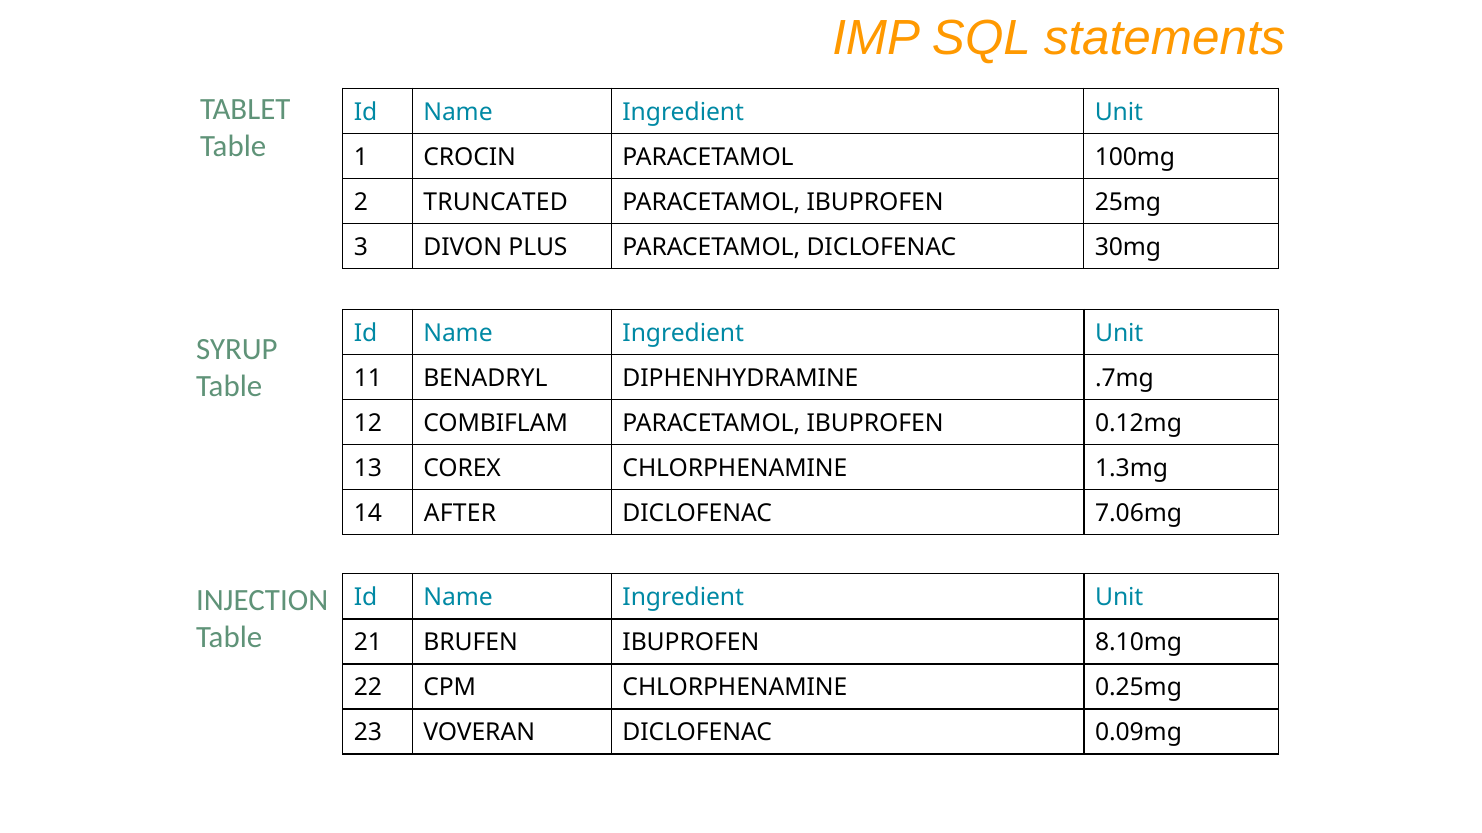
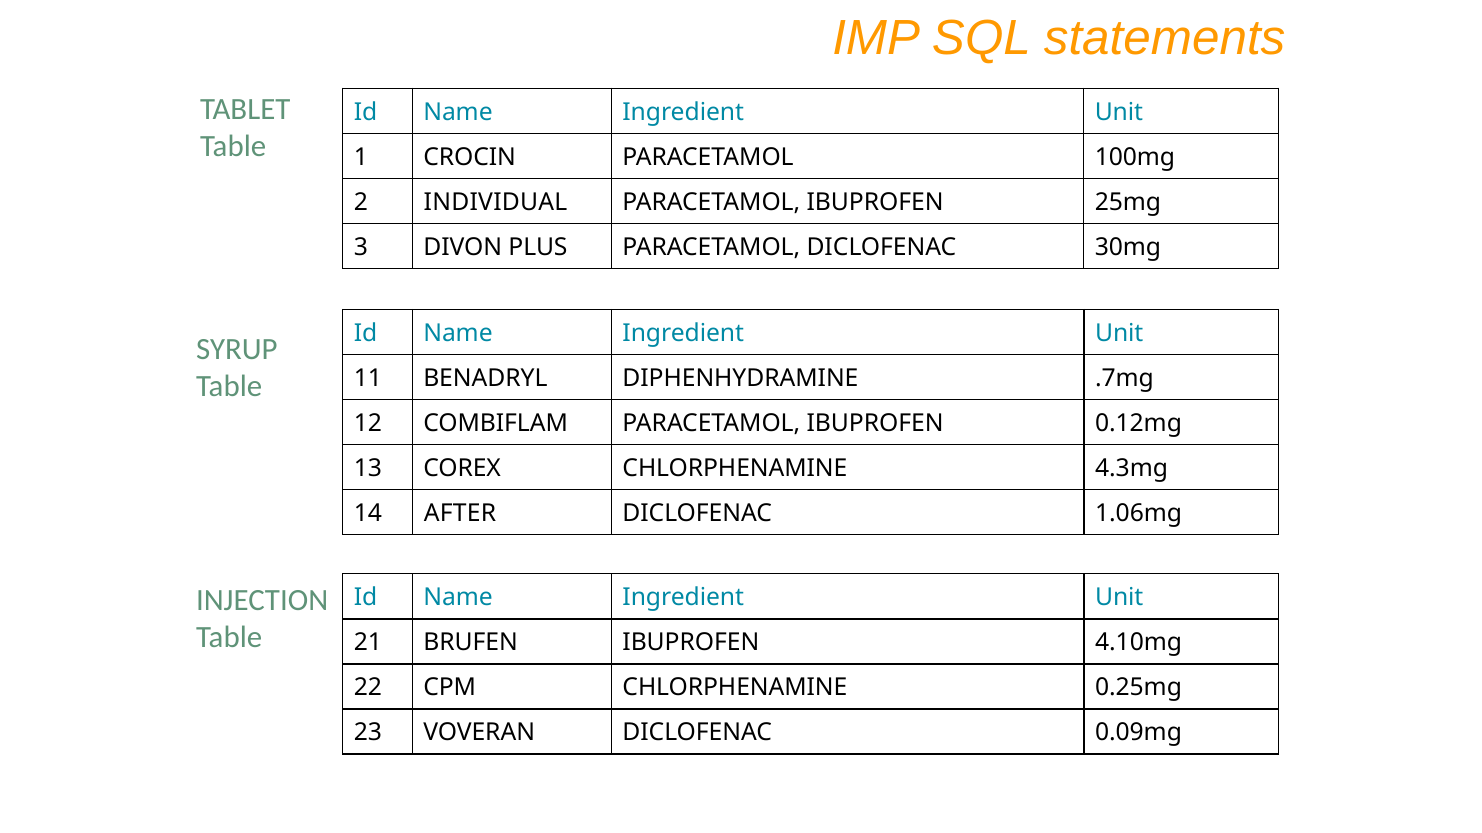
TRUNCATED: TRUNCATED -> INDIVIDUAL
1.3mg: 1.3mg -> 4.3mg
7.06mg: 7.06mg -> 1.06mg
8.10mg: 8.10mg -> 4.10mg
